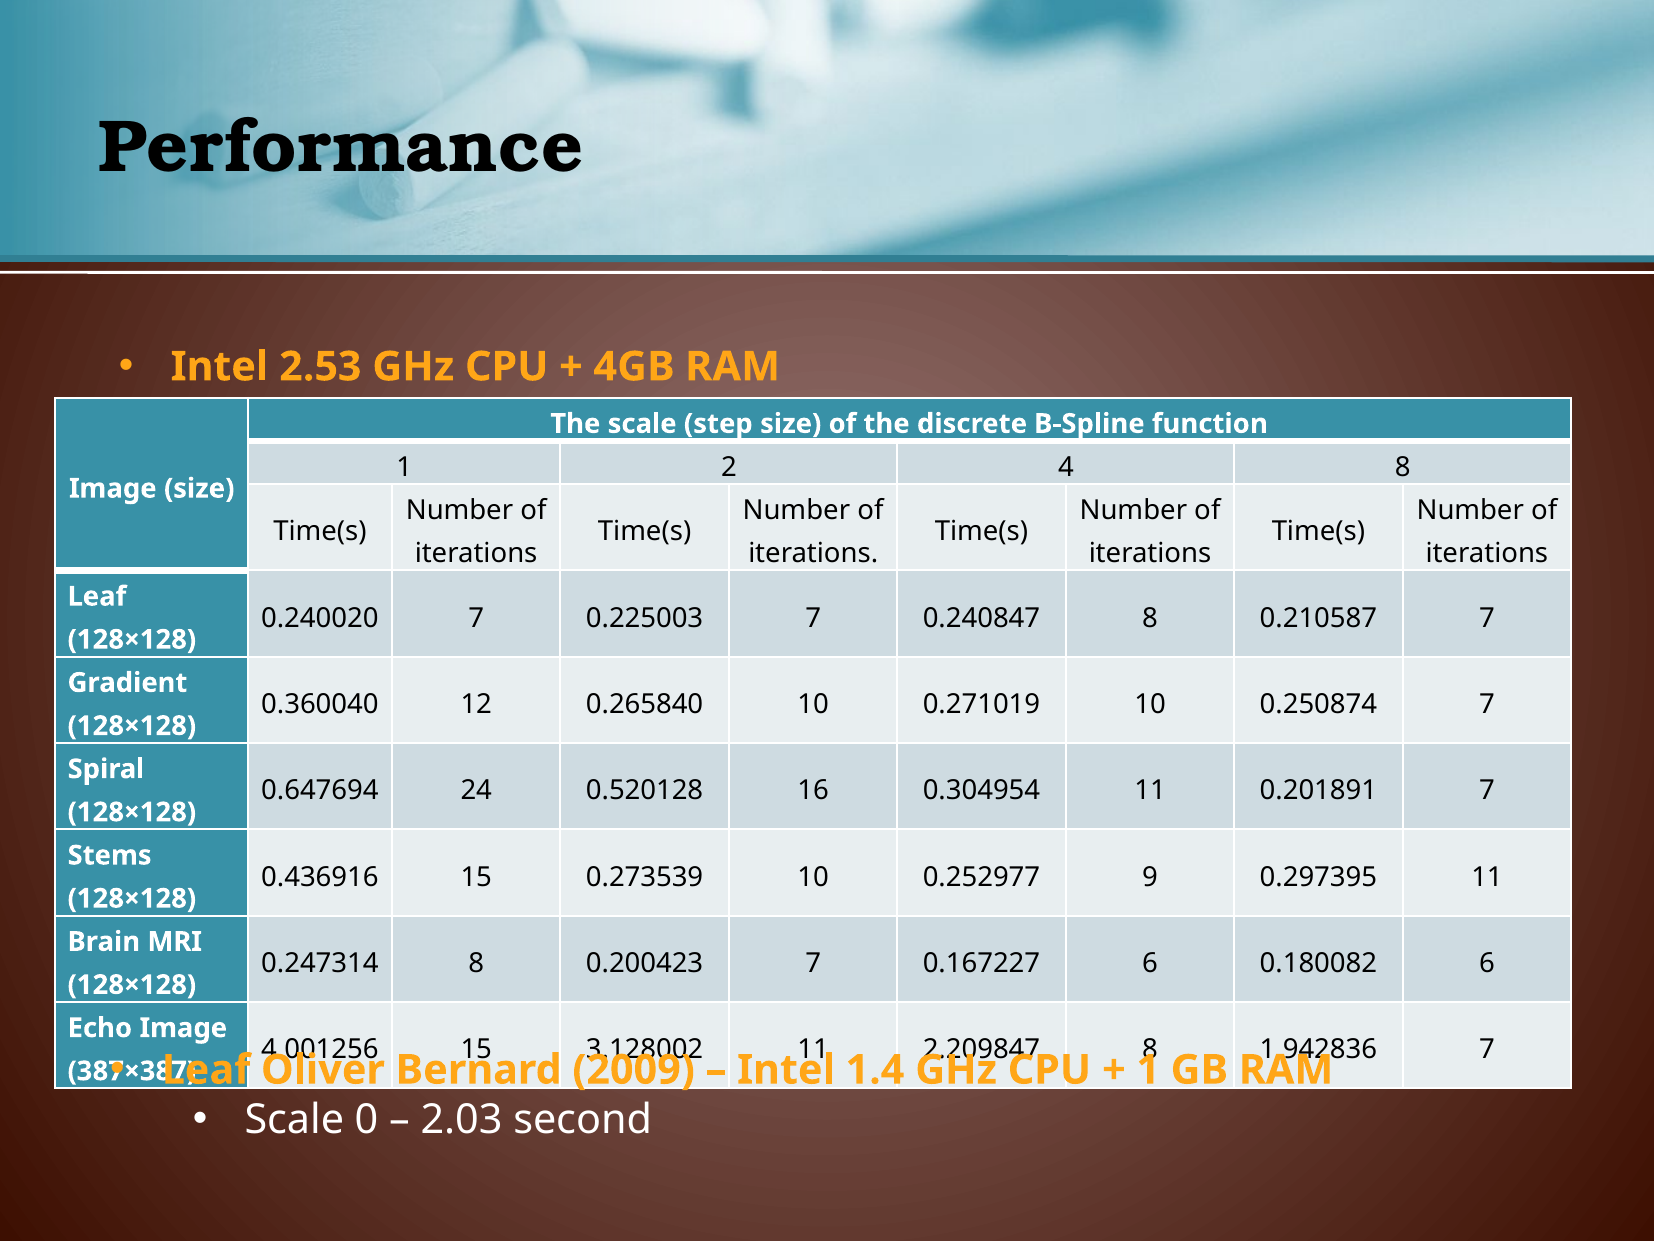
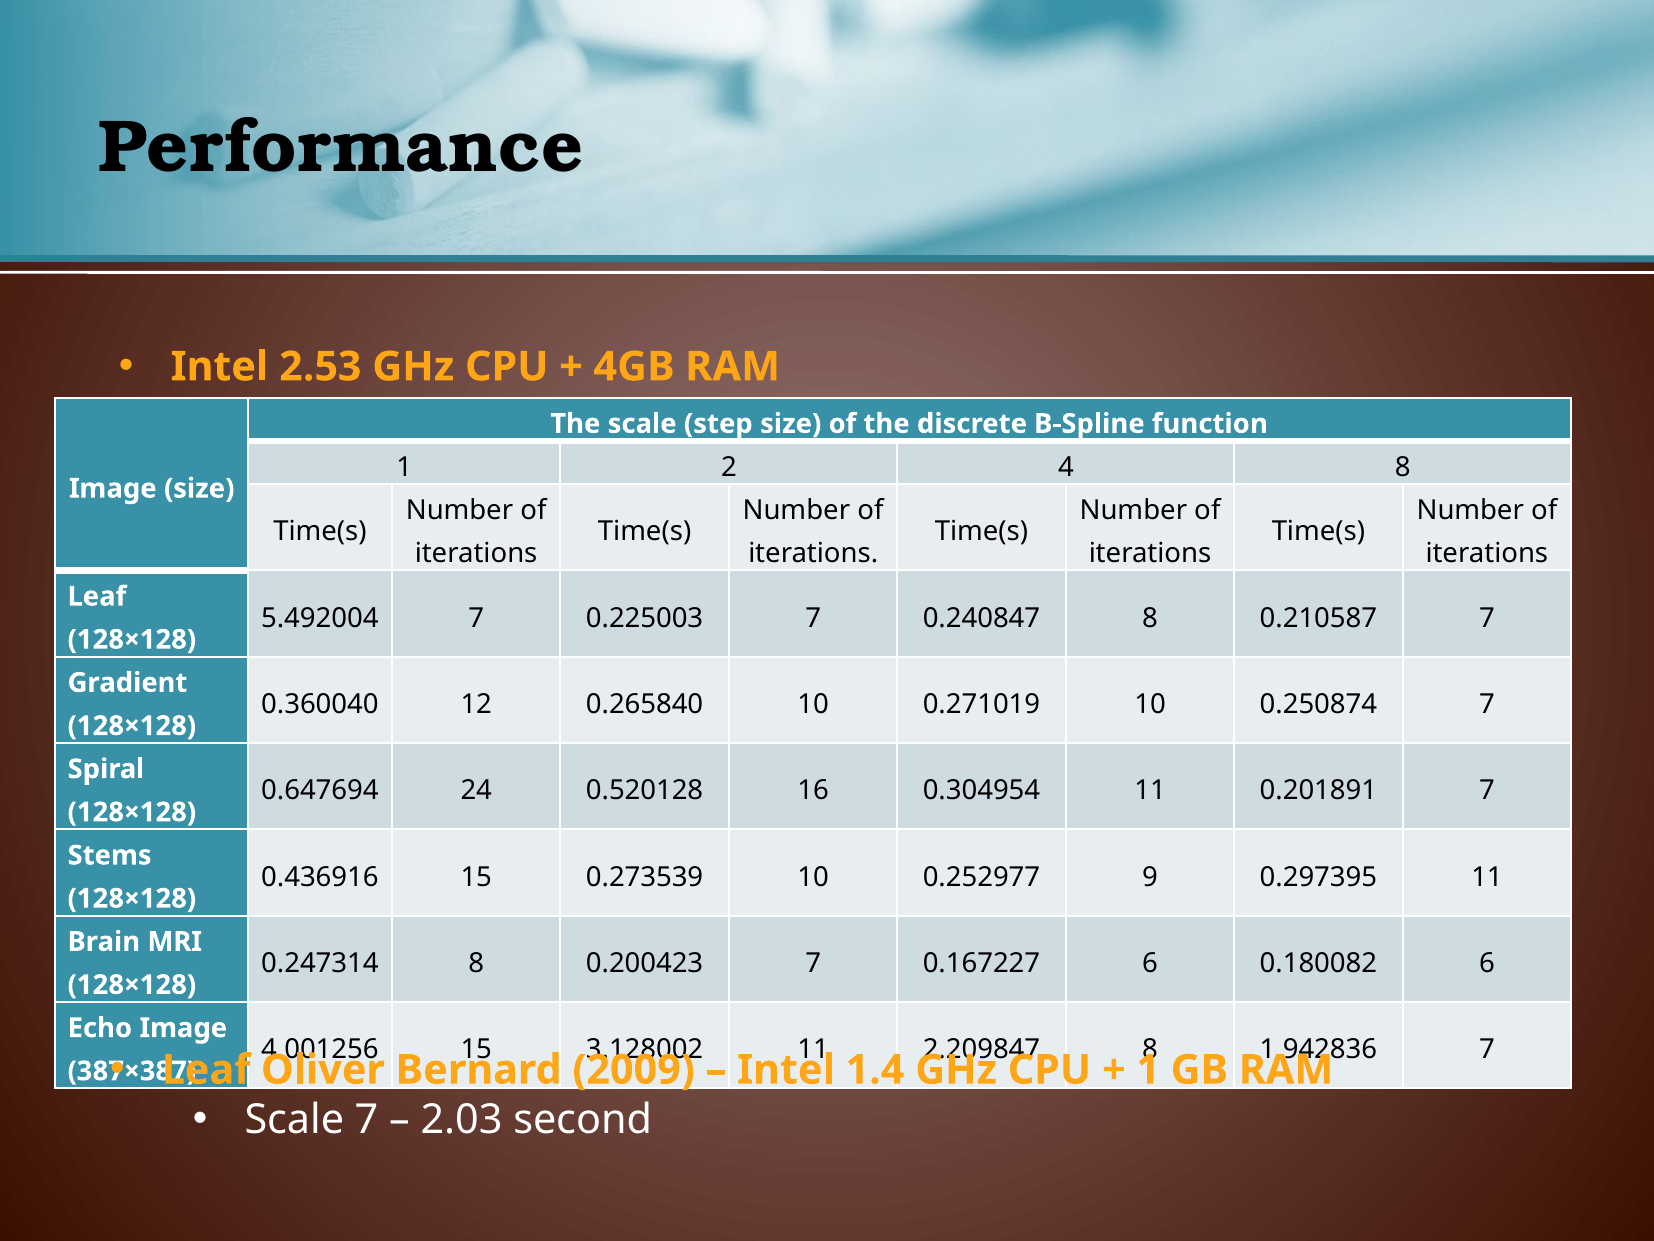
0.240020: 0.240020 -> 5.492004
Scale 0: 0 -> 7
